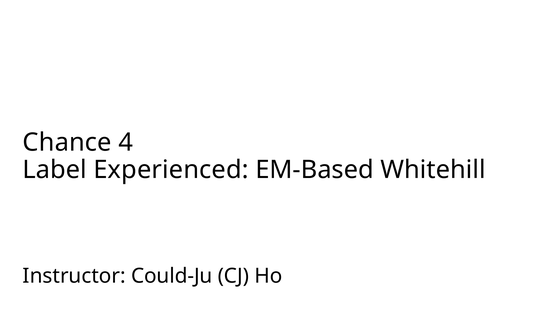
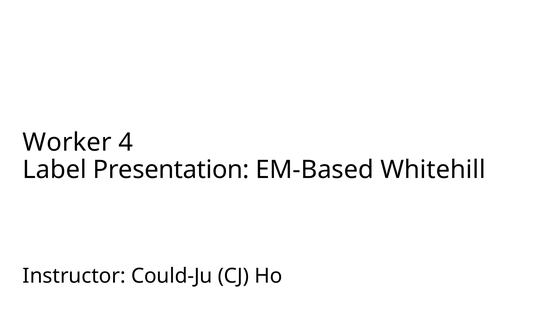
Chance: Chance -> Worker
Experienced: Experienced -> Presentation
